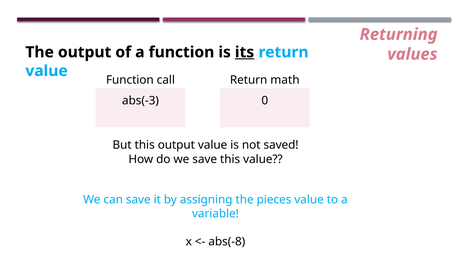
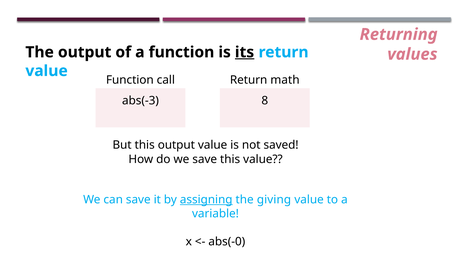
0: 0 -> 8
assigning underline: none -> present
pieces: pieces -> giving
abs(-8: abs(-8 -> abs(-0
